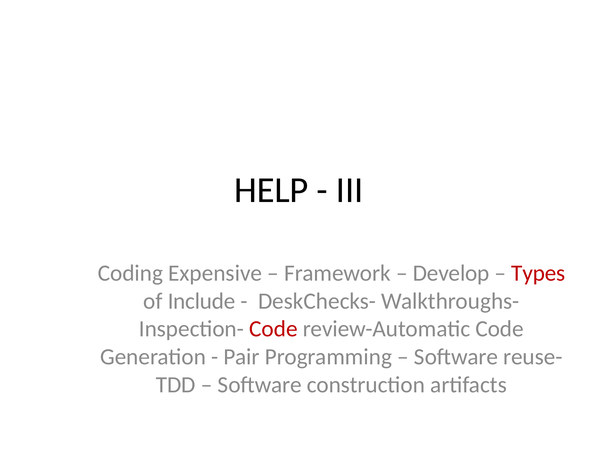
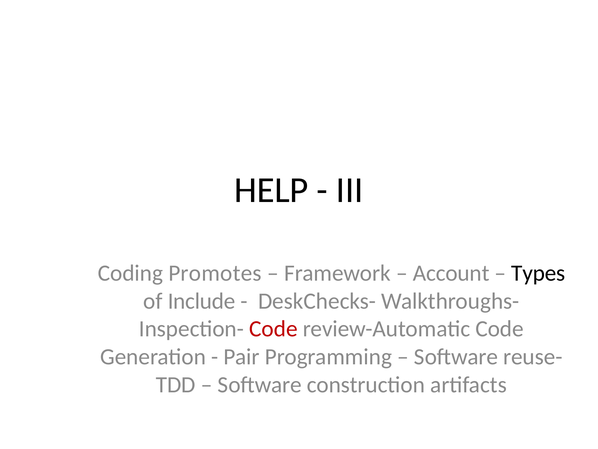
Expensive: Expensive -> Promotes
Develop: Develop -> Account
Types colour: red -> black
